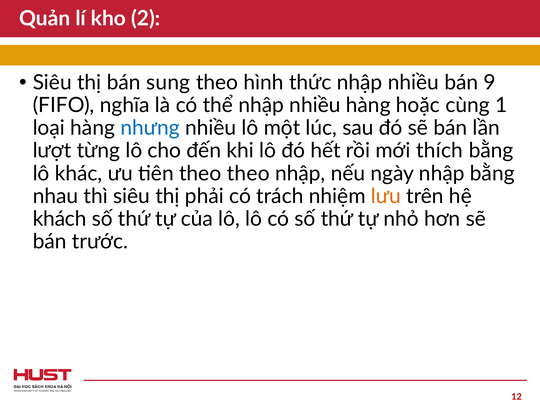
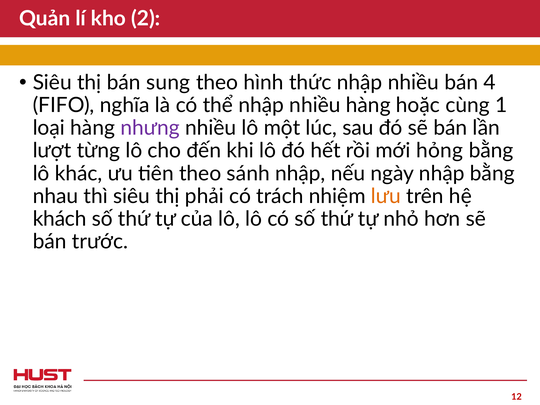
9: 9 -> 4
nhưng colour: blue -> purple
thích: thích -> hỏng
theo theo: theo -> sánh
